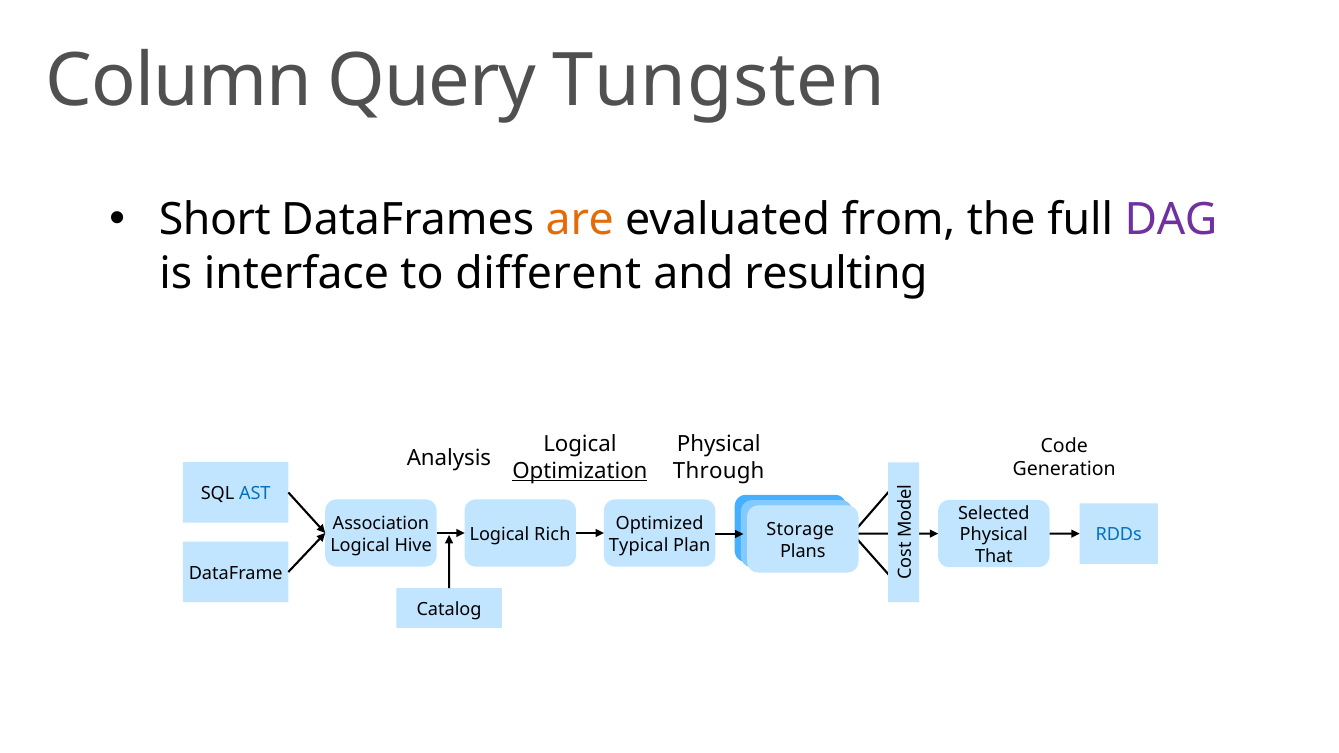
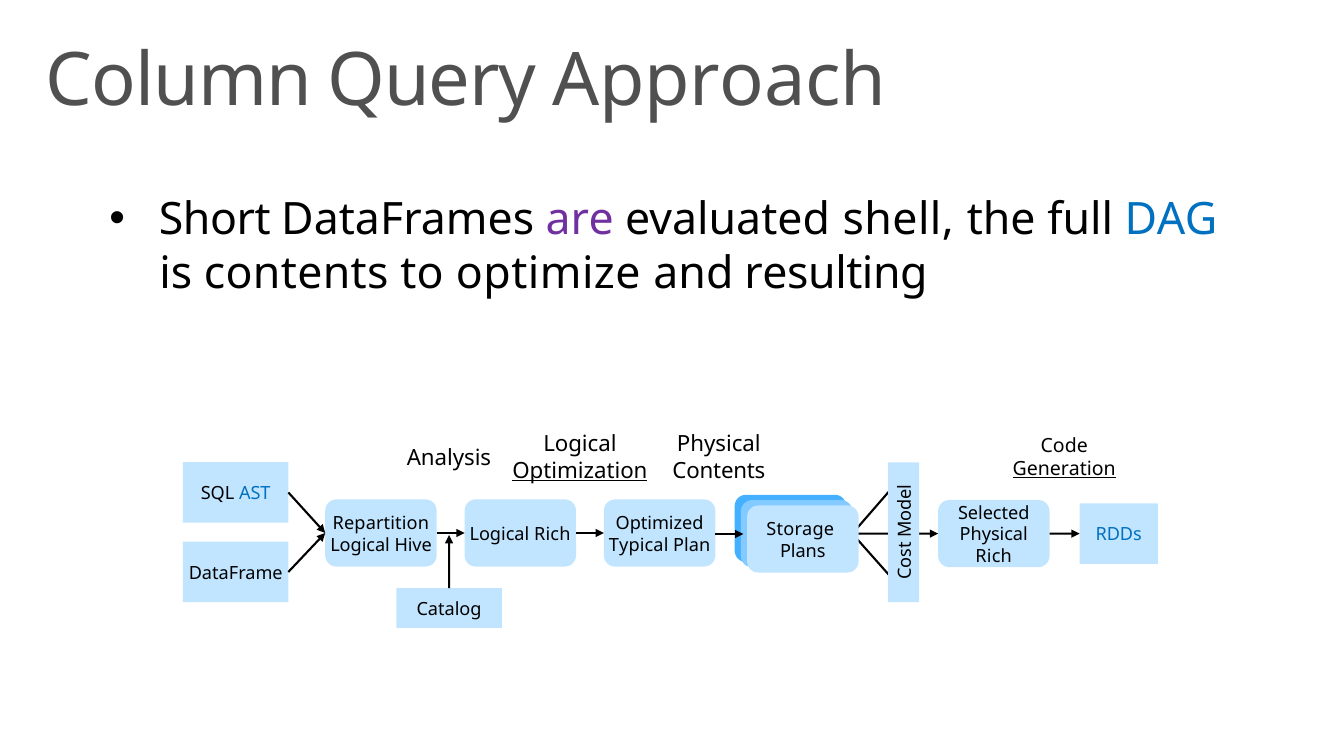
Tungsten: Tungsten -> Approach
are colour: orange -> purple
from: from -> shell
DAG colour: purple -> blue
is interface: interface -> contents
different: different -> optimize
Generation underline: none -> present
Through at (719, 471): Through -> Contents
Association: Association -> Repartition
That at (994, 557): That -> Rich
